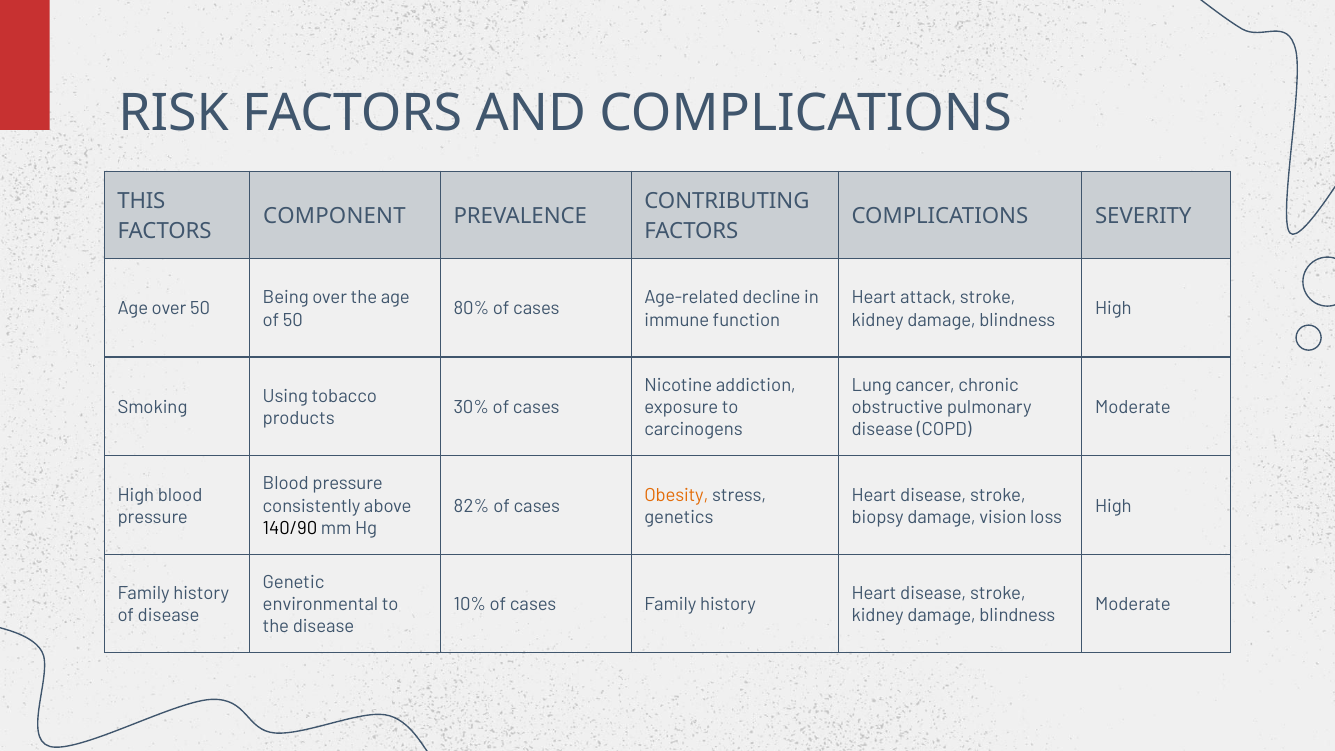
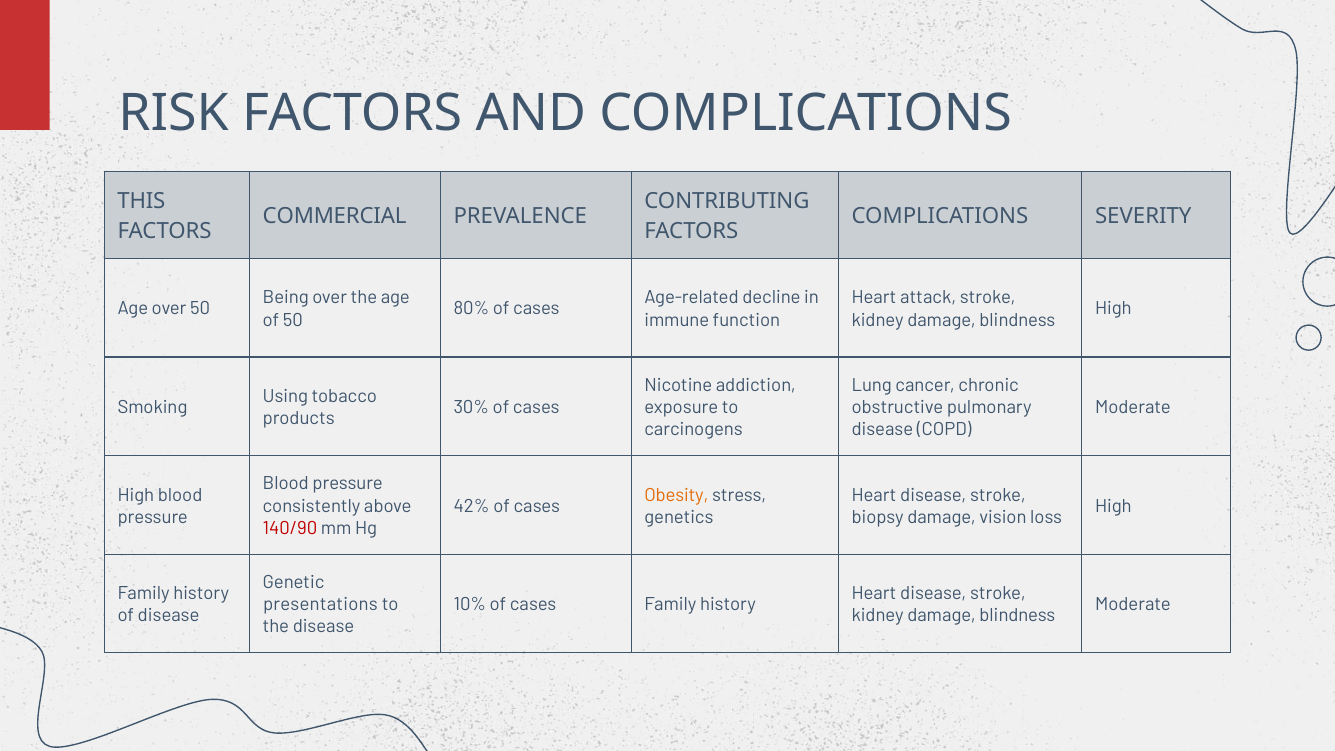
COMPONENT: COMPONENT -> COMMERCIAL
82%: 82% -> 42%
140/90 colour: black -> red
environmental: environmental -> presentations
